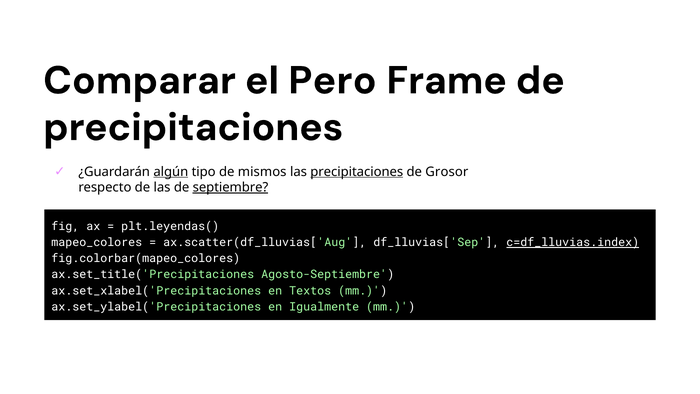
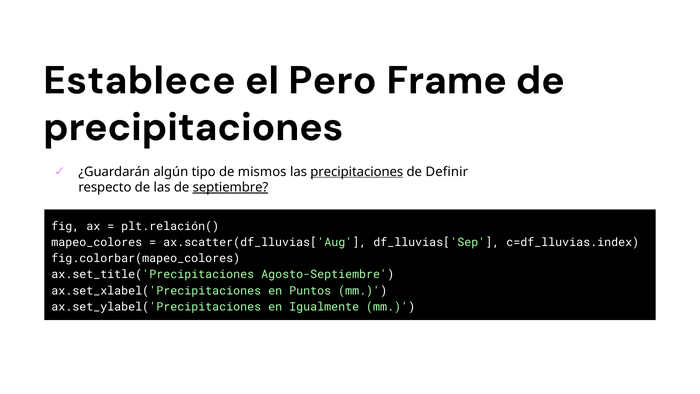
Comparar: Comparar -> Establece
algún underline: present -> none
Grosor: Grosor -> Definir
plt.leyendas(: plt.leyendas( -> plt.relación(
c=df_lluvias.index underline: present -> none
Textos: Textos -> Puntos
